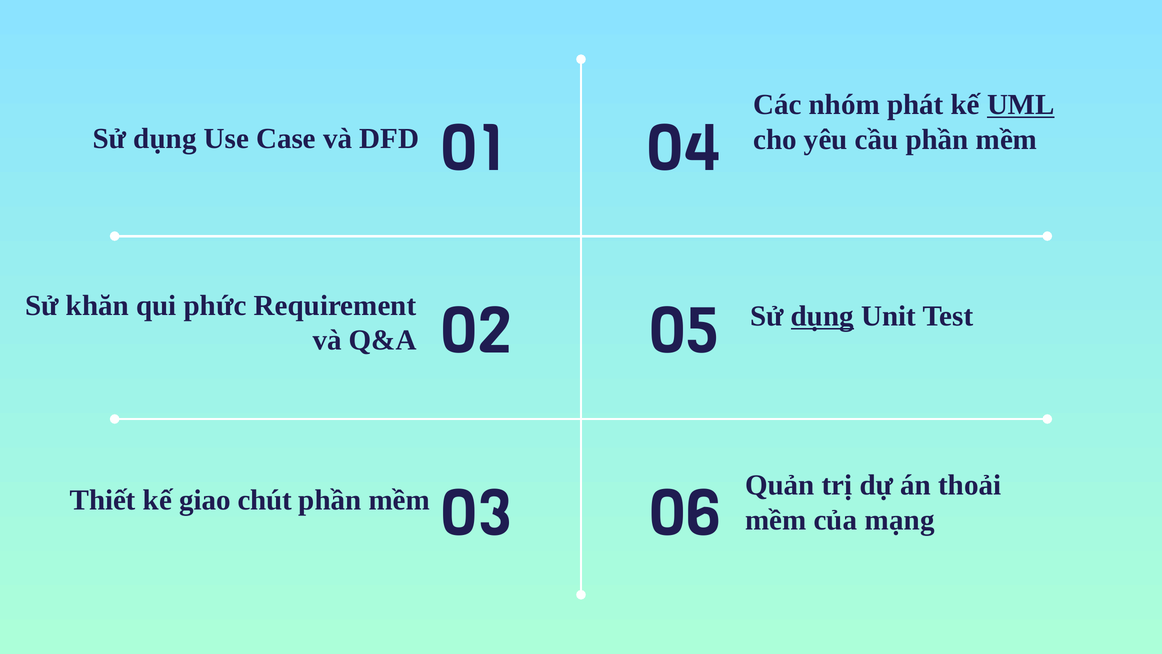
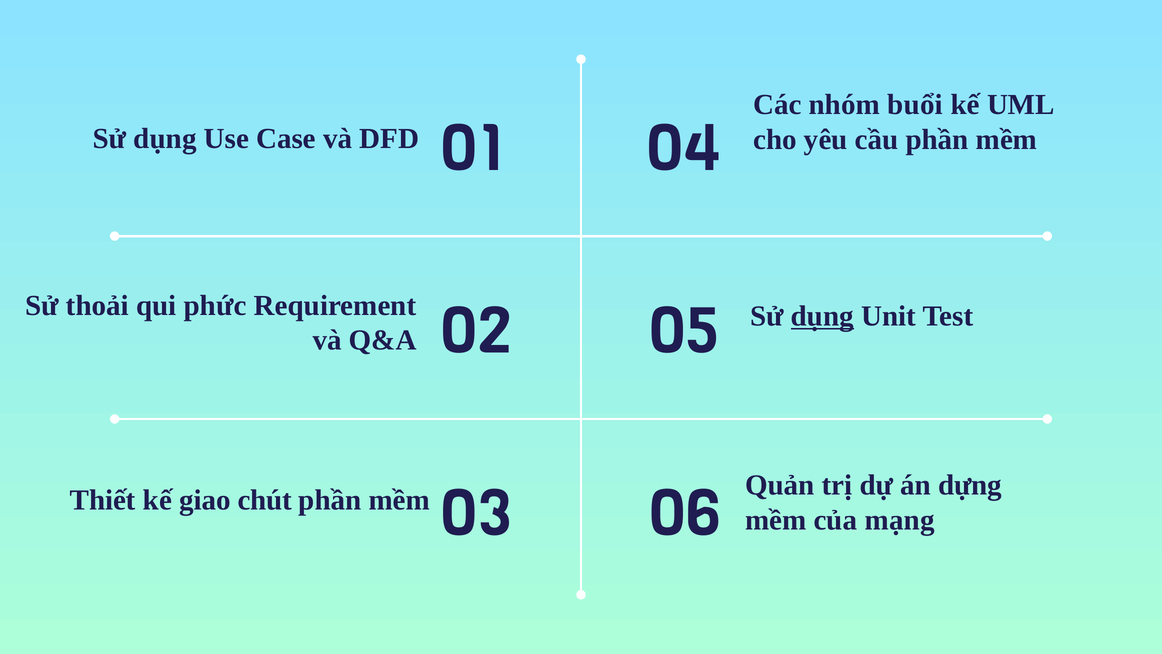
phát: phát -> buổi
UML underline: present -> none
khăn: khăn -> thoải
thoải: thoải -> dựng
